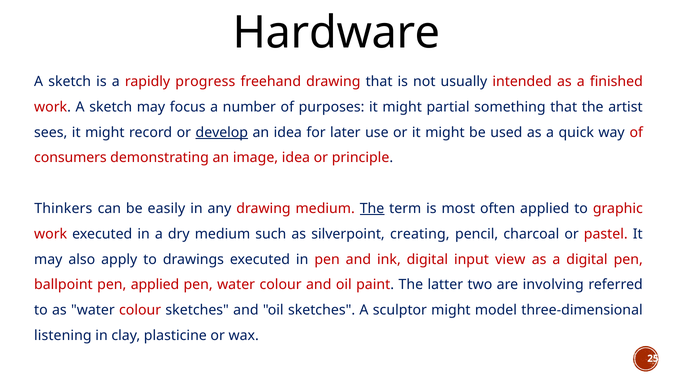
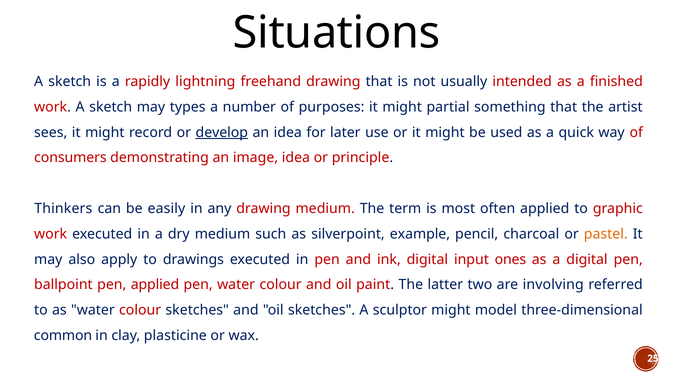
Hardware: Hardware -> Situations
progress: progress -> lightning
focus: focus -> types
The at (372, 208) underline: present -> none
creating: creating -> example
pastel colour: red -> orange
view: view -> ones
listening: listening -> common
